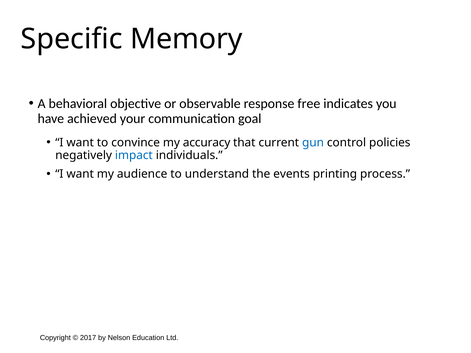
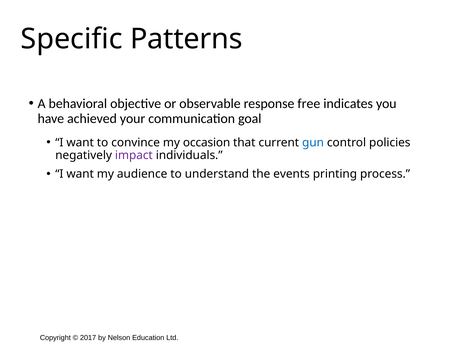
Memory: Memory -> Patterns
accuracy: accuracy -> occasion
impact colour: blue -> purple
